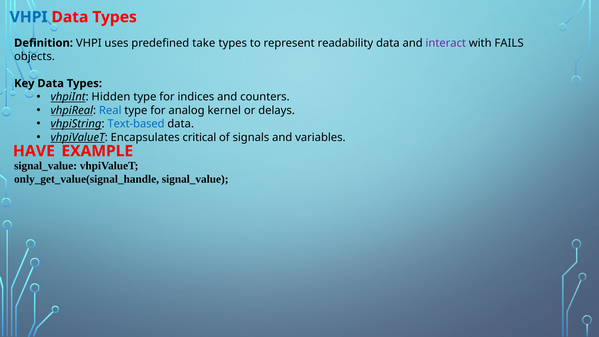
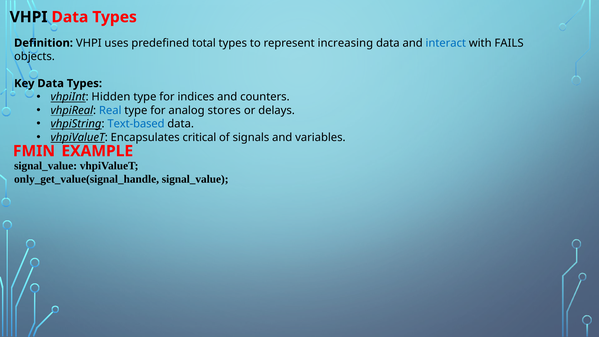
VHPI at (29, 17) colour: blue -> black
take: take -> total
readability: readability -> increasing
interact colour: purple -> blue
kernel: kernel -> stores
HAVE: HAVE -> FMIN
